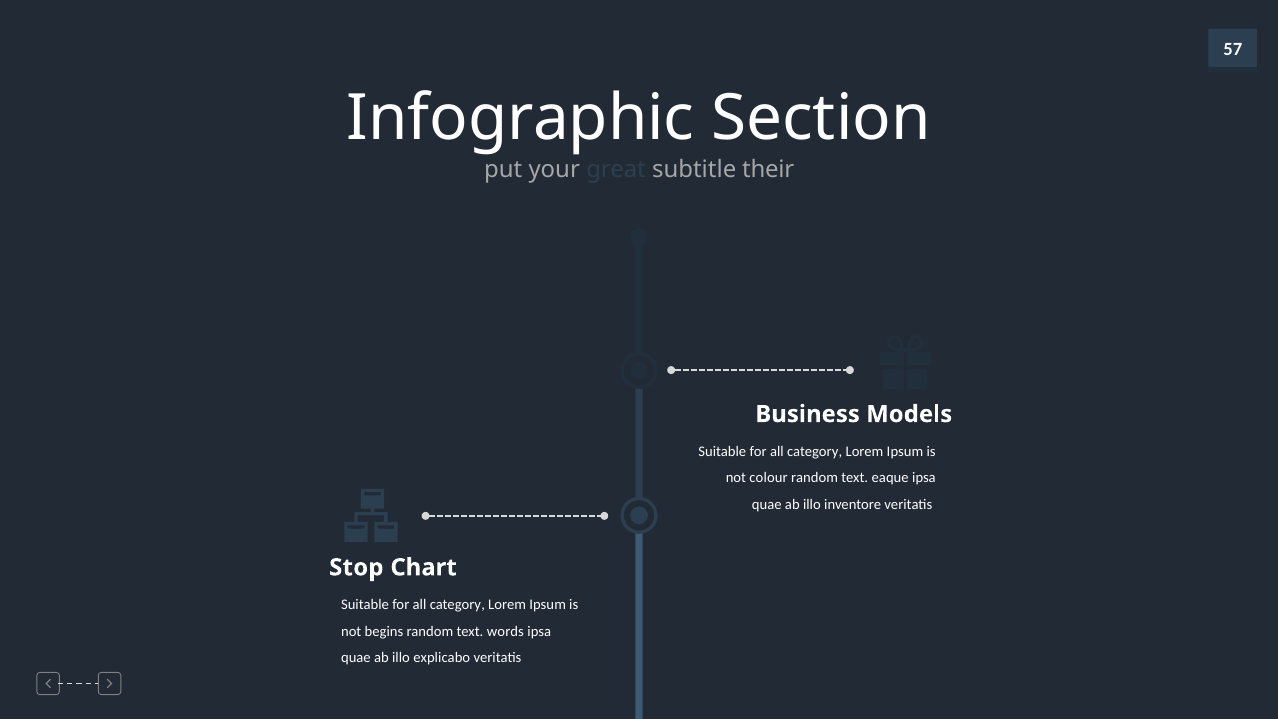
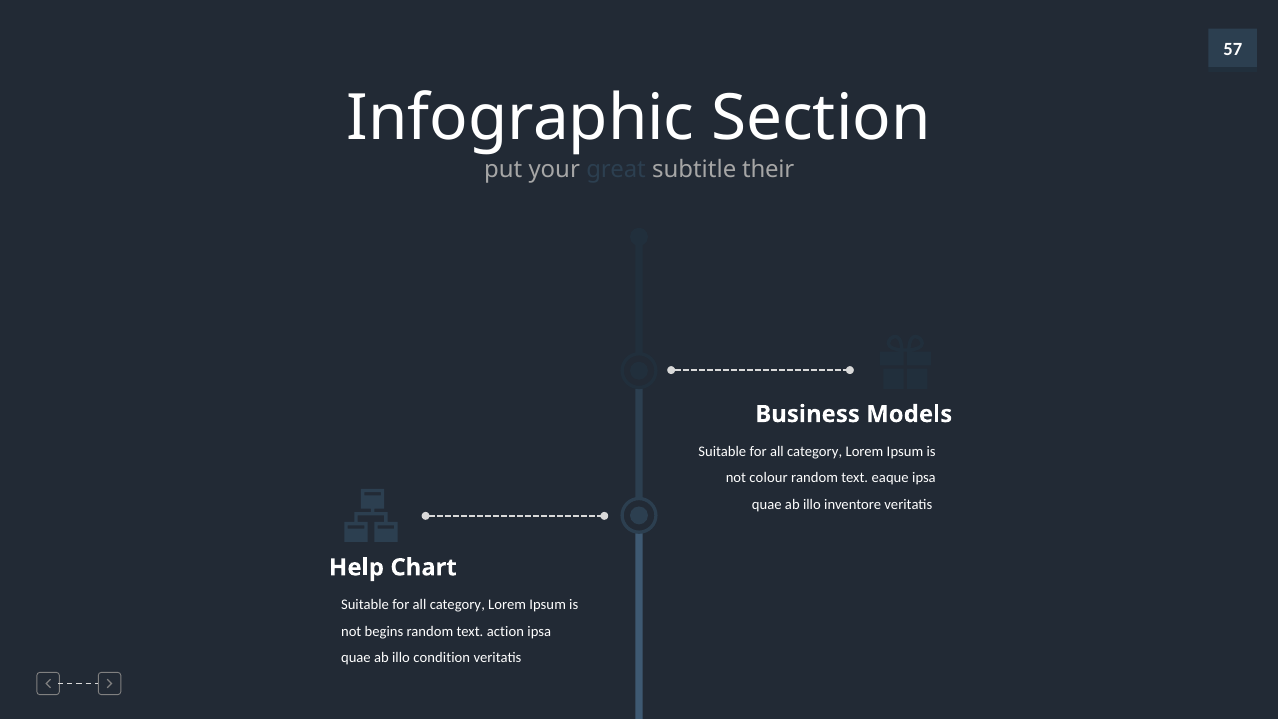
Stop: Stop -> Help
words: words -> action
explicabo: explicabo -> condition
